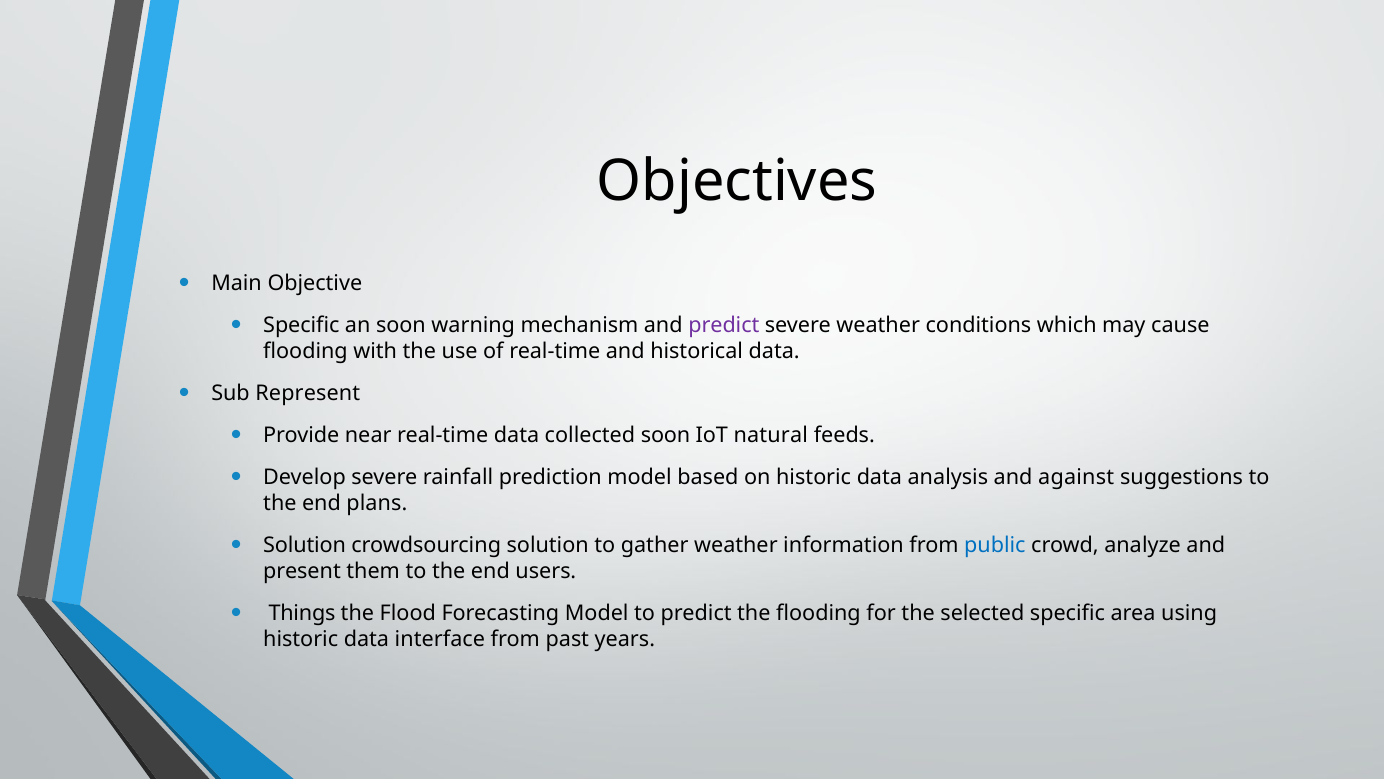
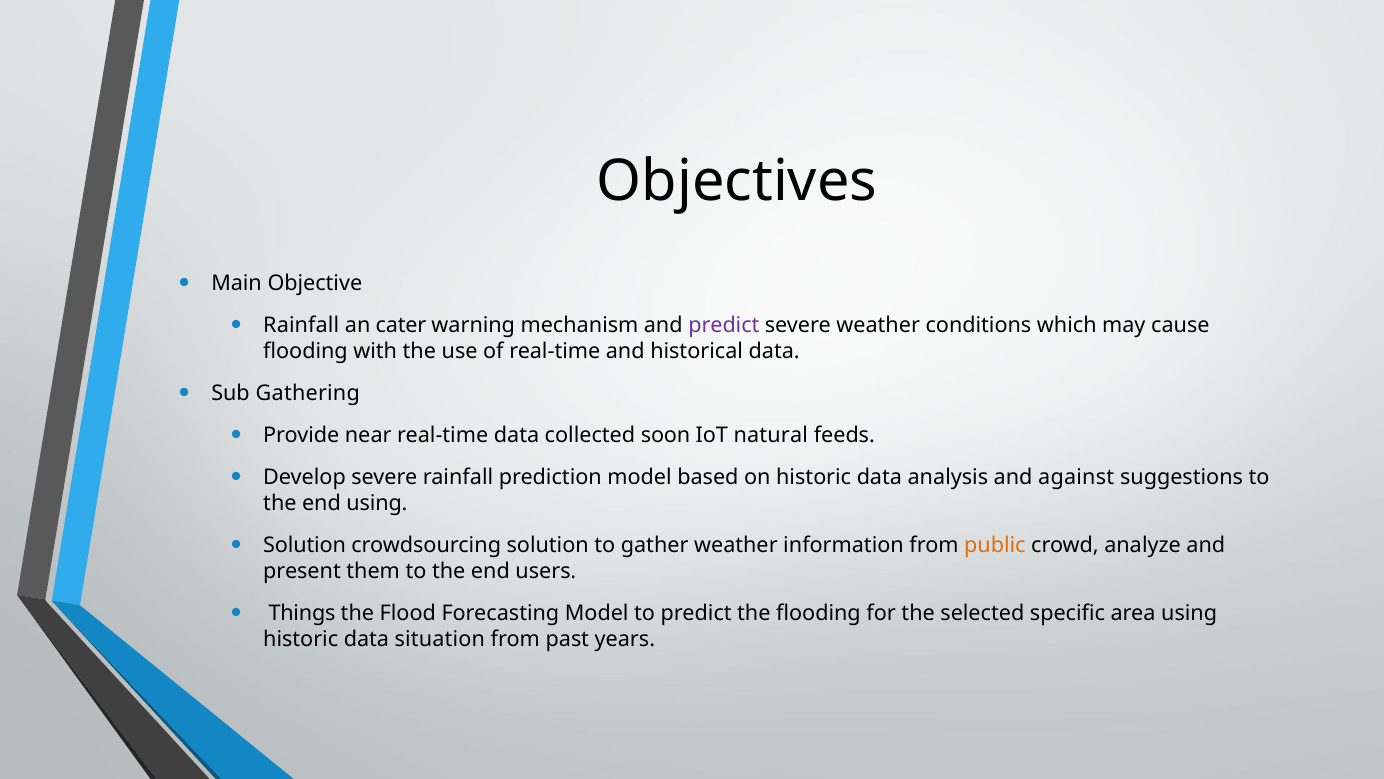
Specific at (301, 325): Specific -> Rainfall
an soon: soon -> cater
Represent: Represent -> Gathering
end plans: plans -> using
public colour: blue -> orange
interface: interface -> situation
